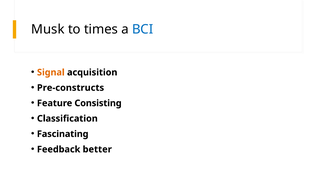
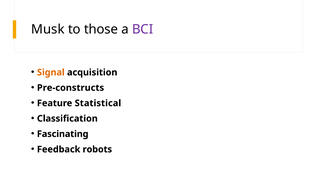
times: times -> those
BCI colour: blue -> purple
Consisting: Consisting -> Statistical
better: better -> robots
